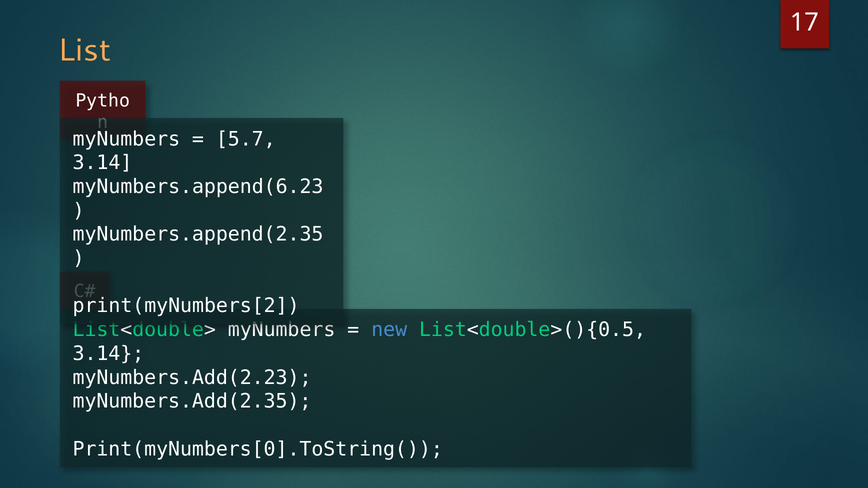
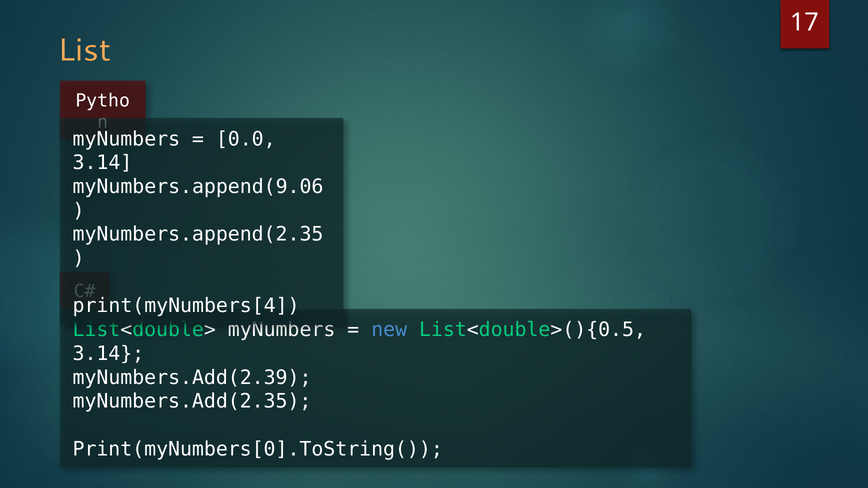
5.7: 5.7 -> 0.0
myNumbers.append(6.23: myNumbers.append(6.23 -> myNumbers.append(9.06
print(myNumbers[2: print(myNumbers[2 -> print(myNumbers[4
myNumbers.Add(2.23: myNumbers.Add(2.23 -> myNumbers.Add(2.39
